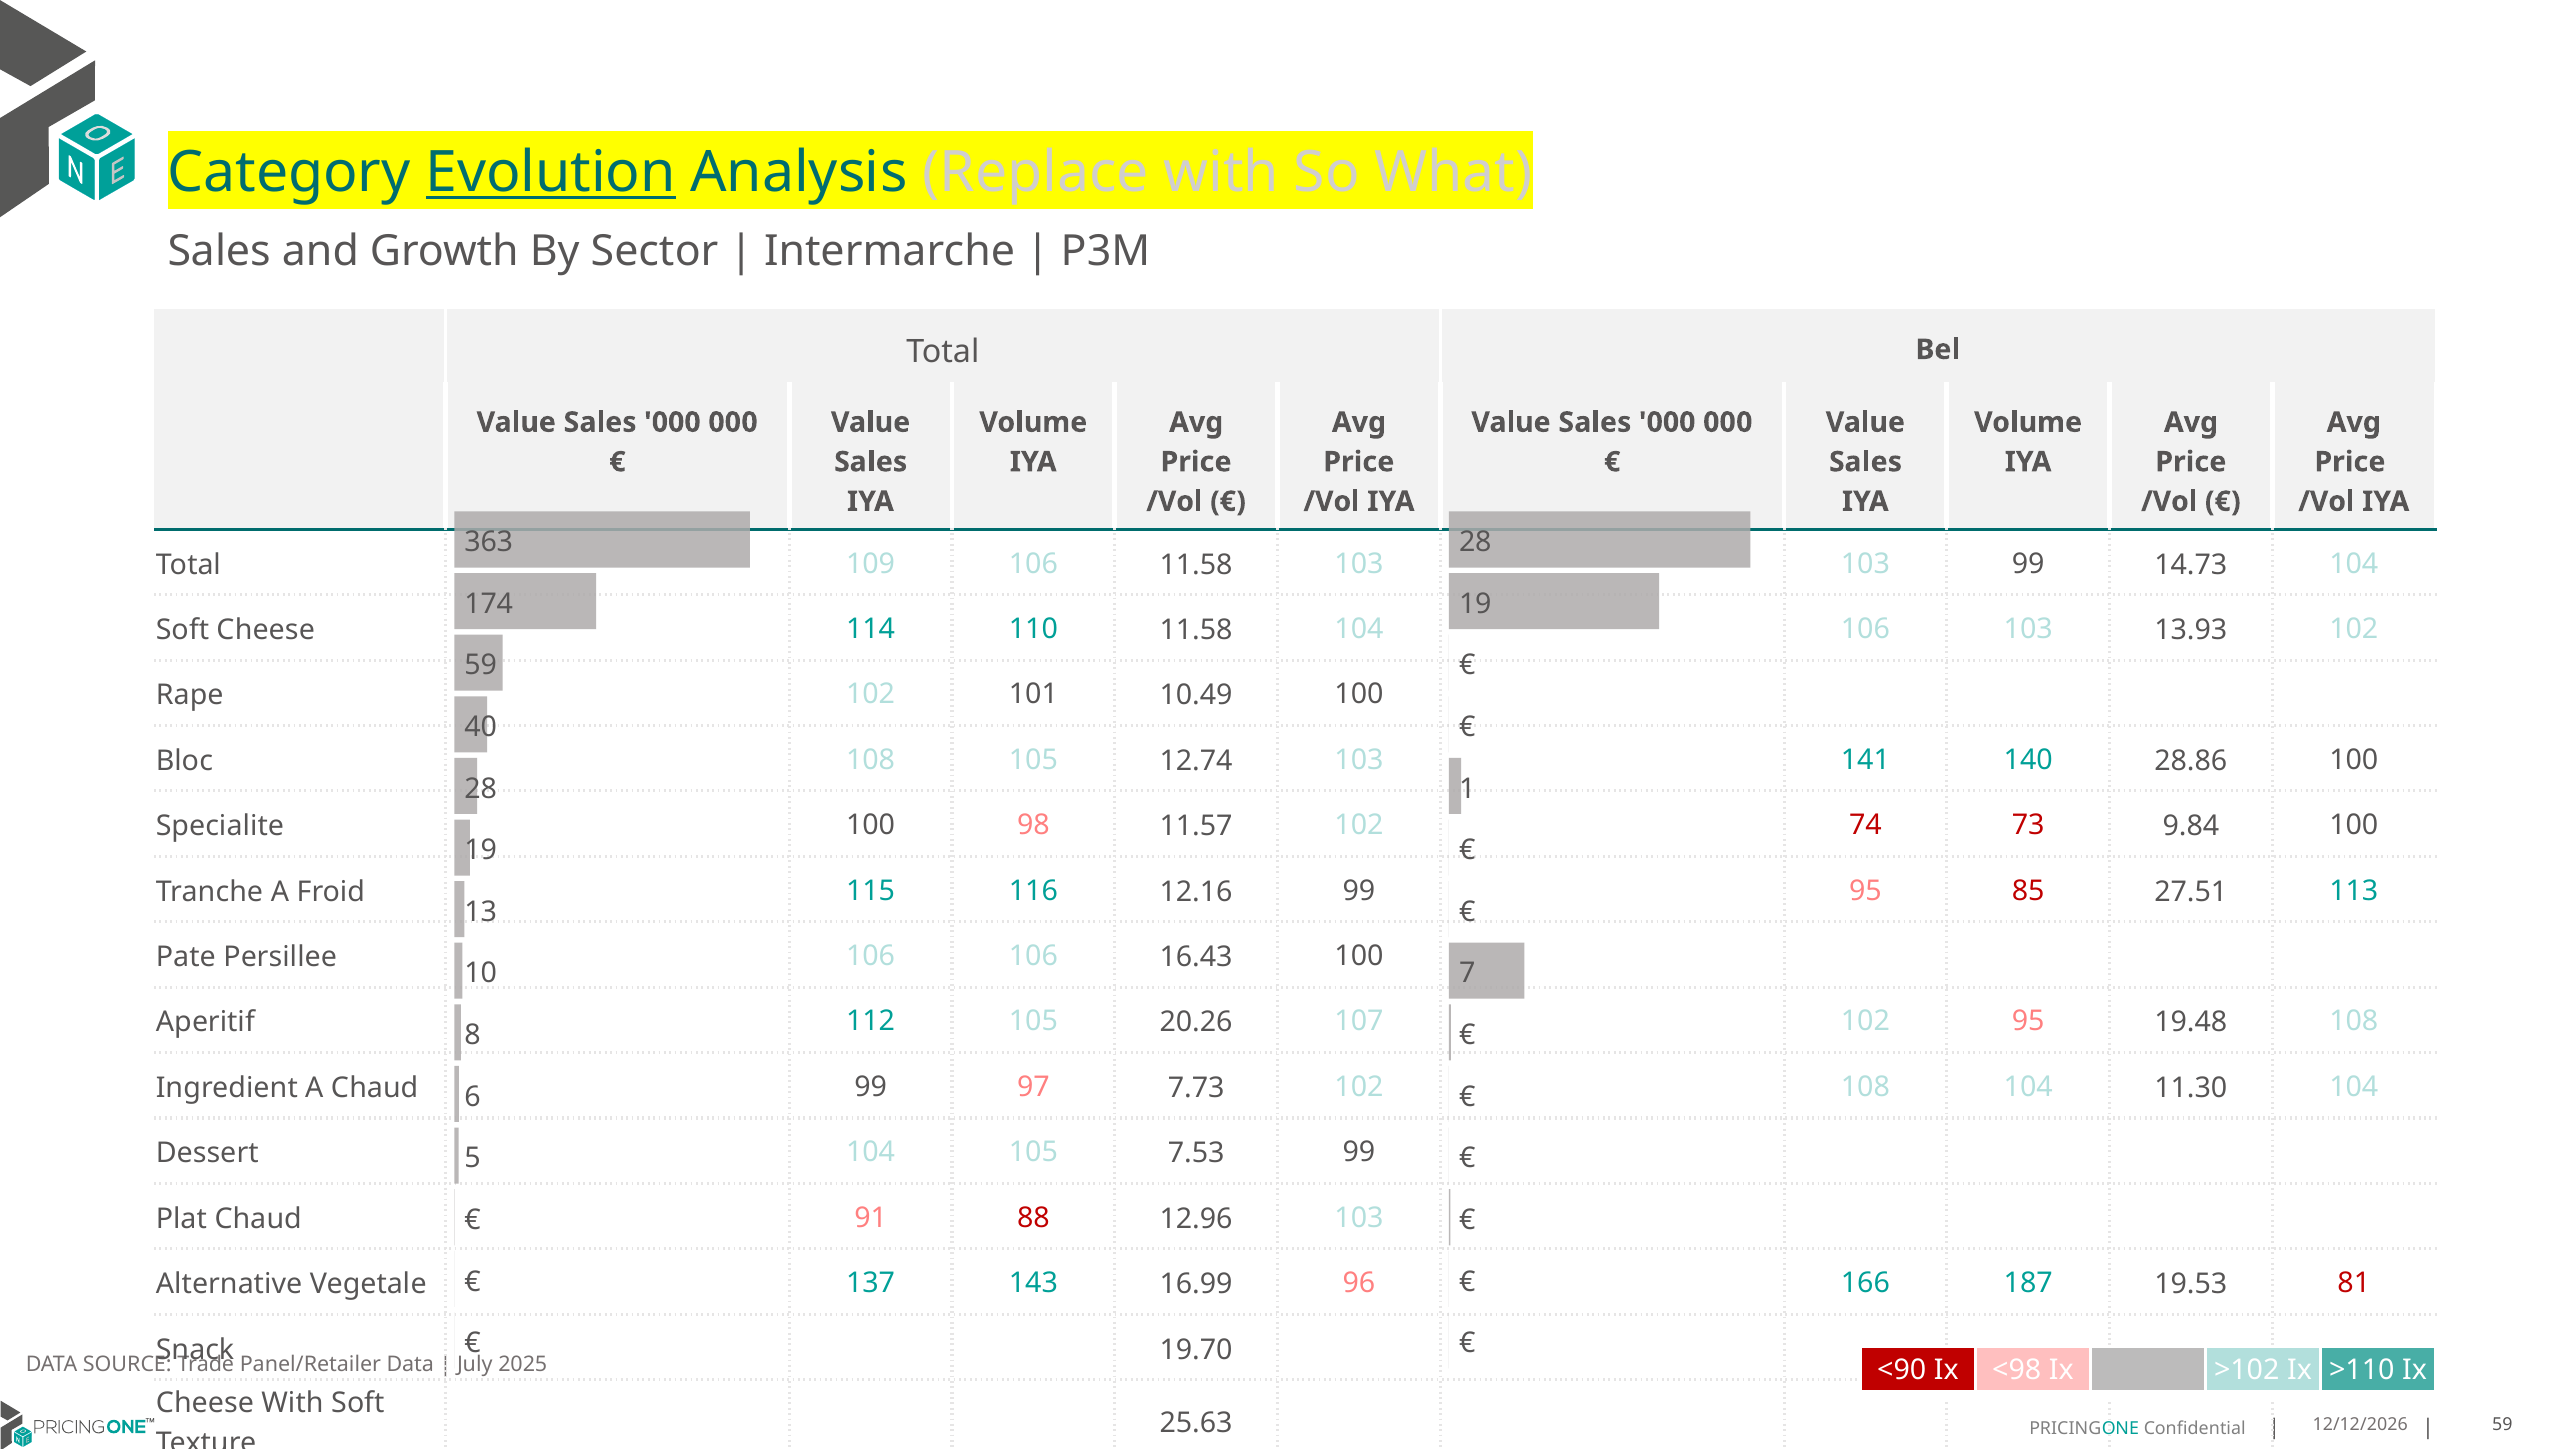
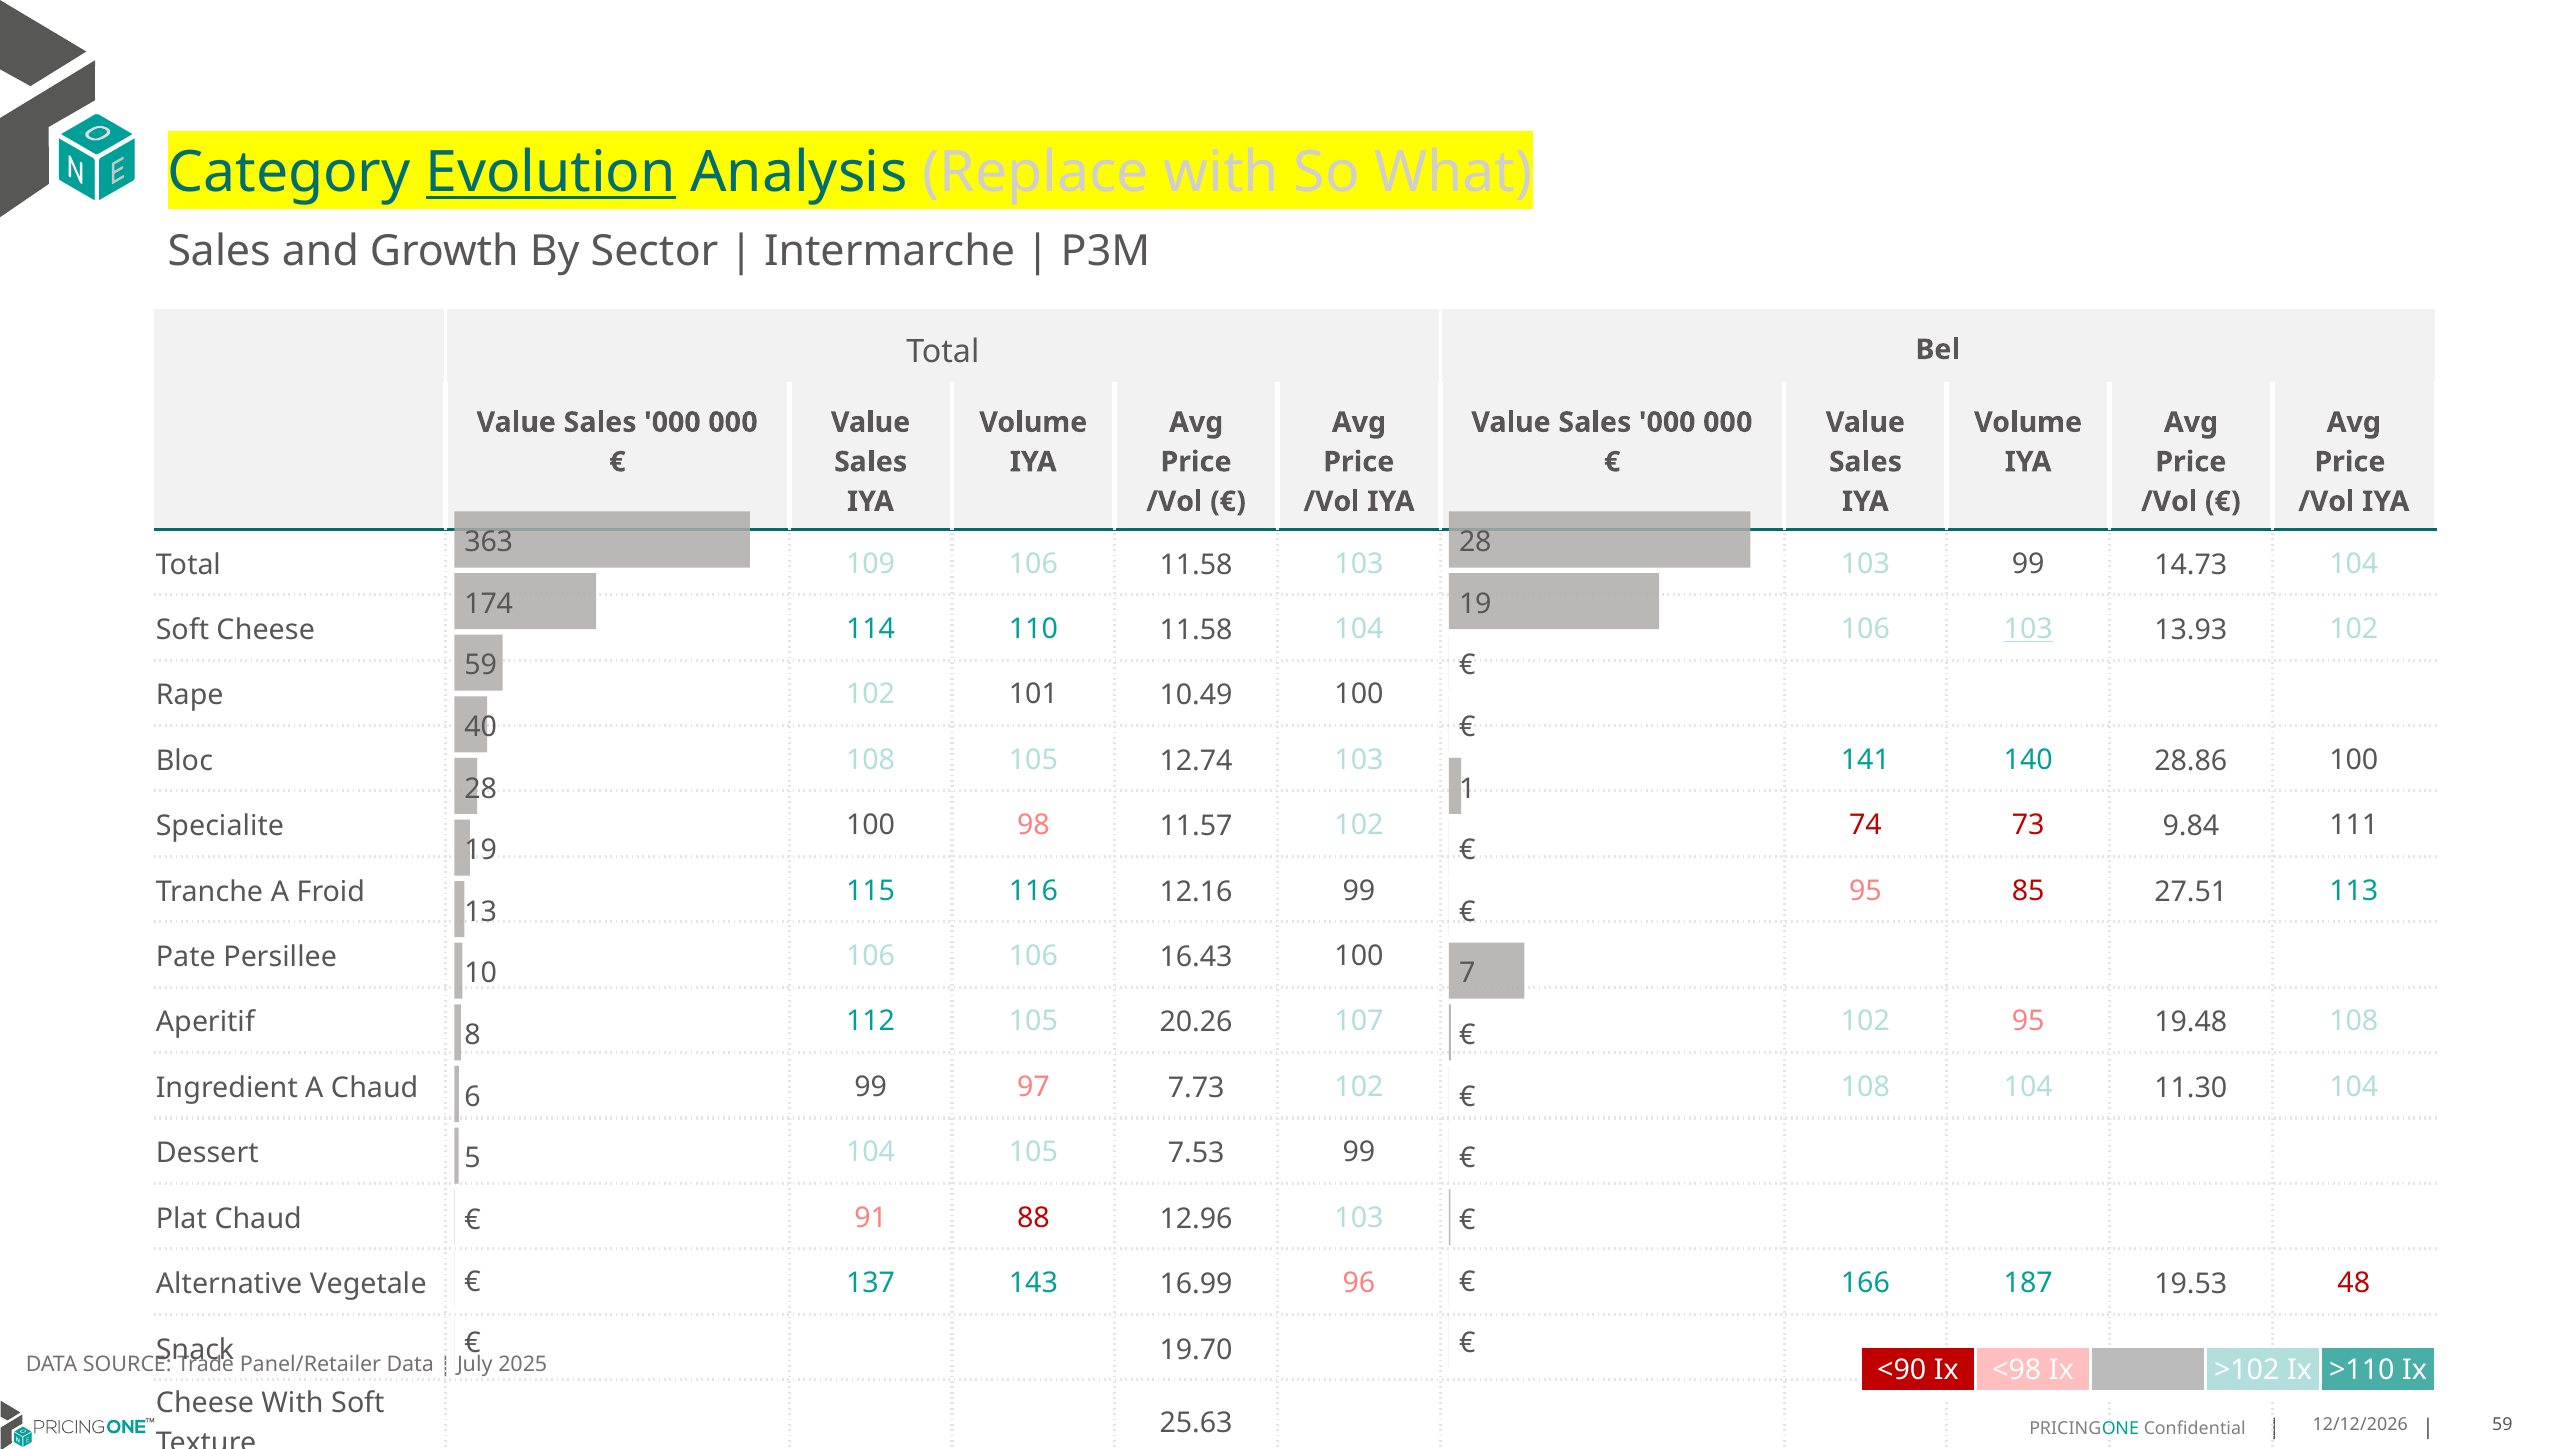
103 at (2028, 629) underline: none -> present
9.84 100: 100 -> 111
81: 81 -> 48
